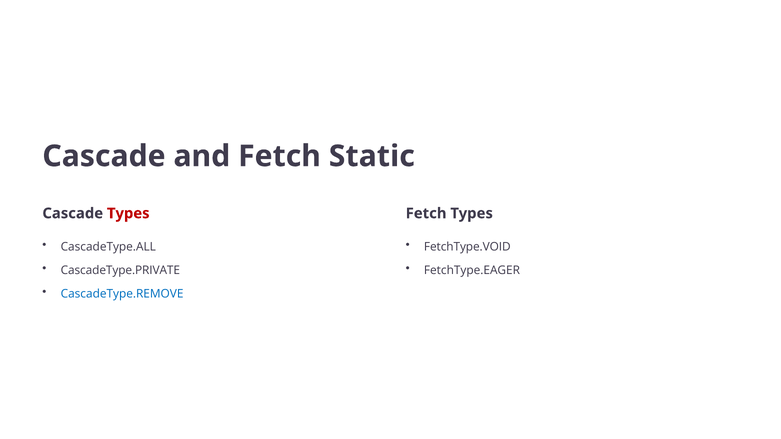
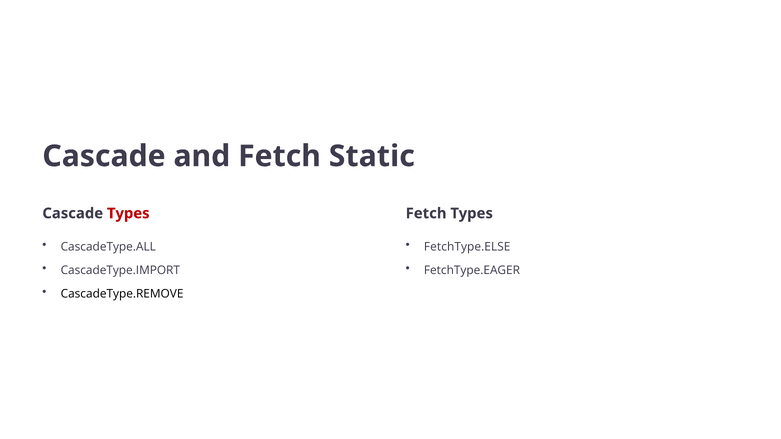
FetchType.VOID: FetchType.VOID -> FetchType.ELSE
CascadeType.PRIVATE: CascadeType.PRIVATE -> CascadeType.IMPORT
CascadeType.REMOVE colour: blue -> black
